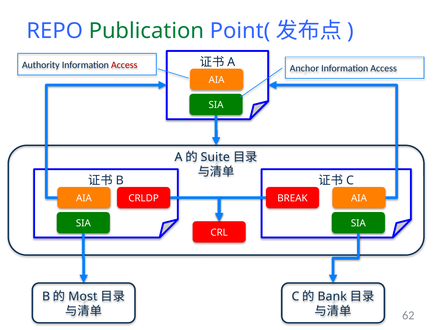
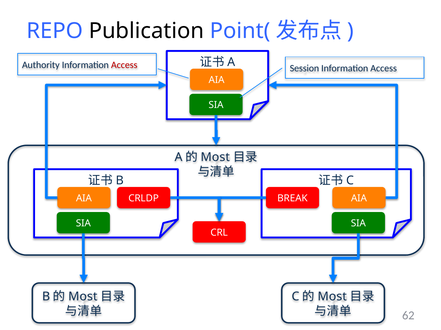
Publication colour: green -> black
Anchor: Anchor -> Session
Suite at (215, 157): Suite -> Most
Bank at (332, 297): Bank -> Most
